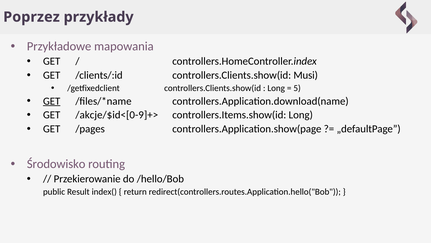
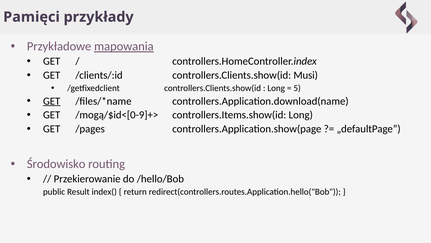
Poprzez: Poprzez -> Pamięci
mapowania underline: none -> present
/akcje/$id<[0-9]+>: /akcje/$id<[0-9]+> -> /mogą/$id<[0-9]+>
